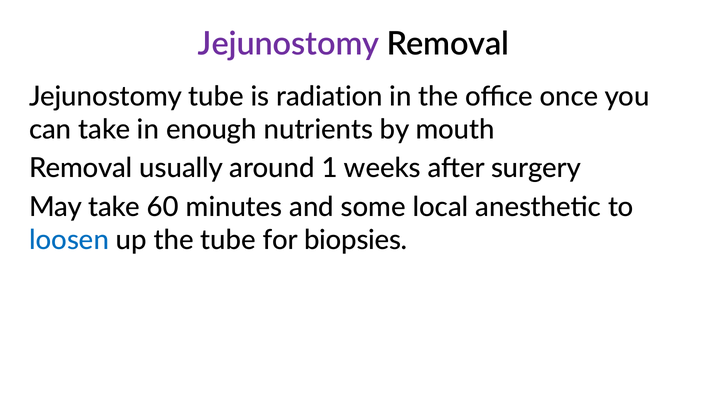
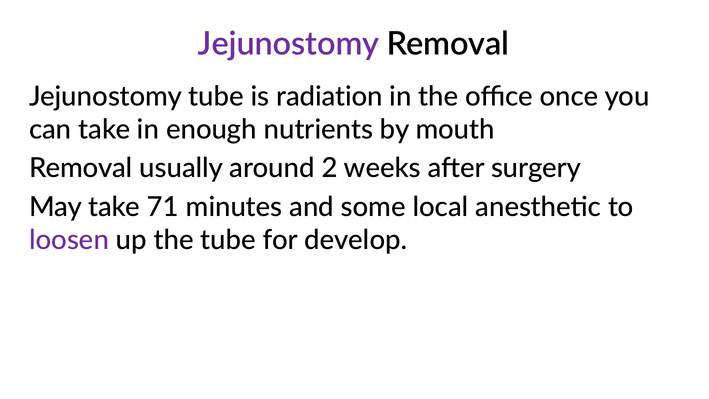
1: 1 -> 2
60: 60 -> 71
loosen colour: blue -> purple
biopsies: biopsies -> develop
